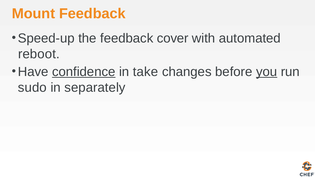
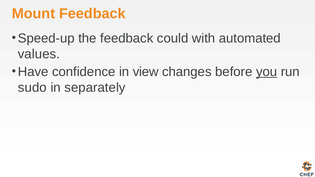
cover: cover -> could
reboot: reboot -> values
confidence underline: present -> none
take: take -> view
